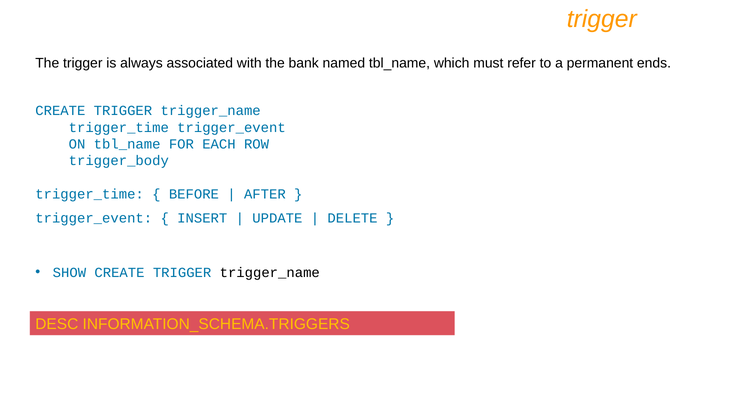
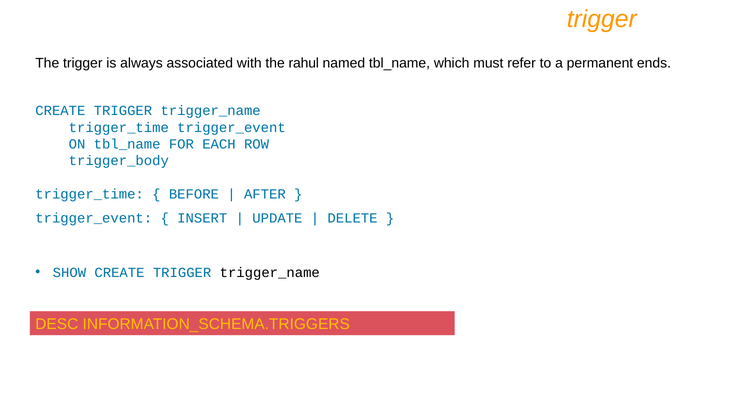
bank: bank -> rahul
